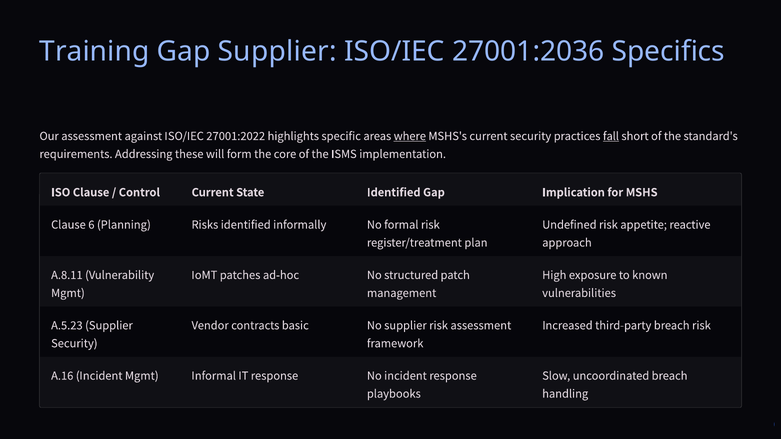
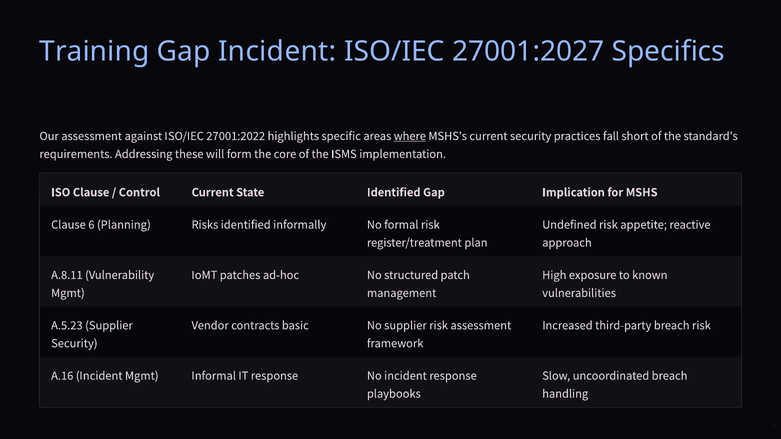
Gap Supplier: Supplier -> Incident
27001:2036: 27001:2036 -> 27001:2027
fall underline: present -> none
